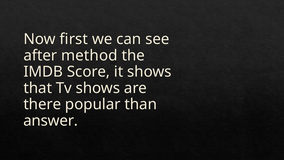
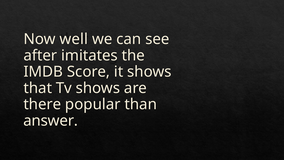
first: first -> well
method: method -> imitates
